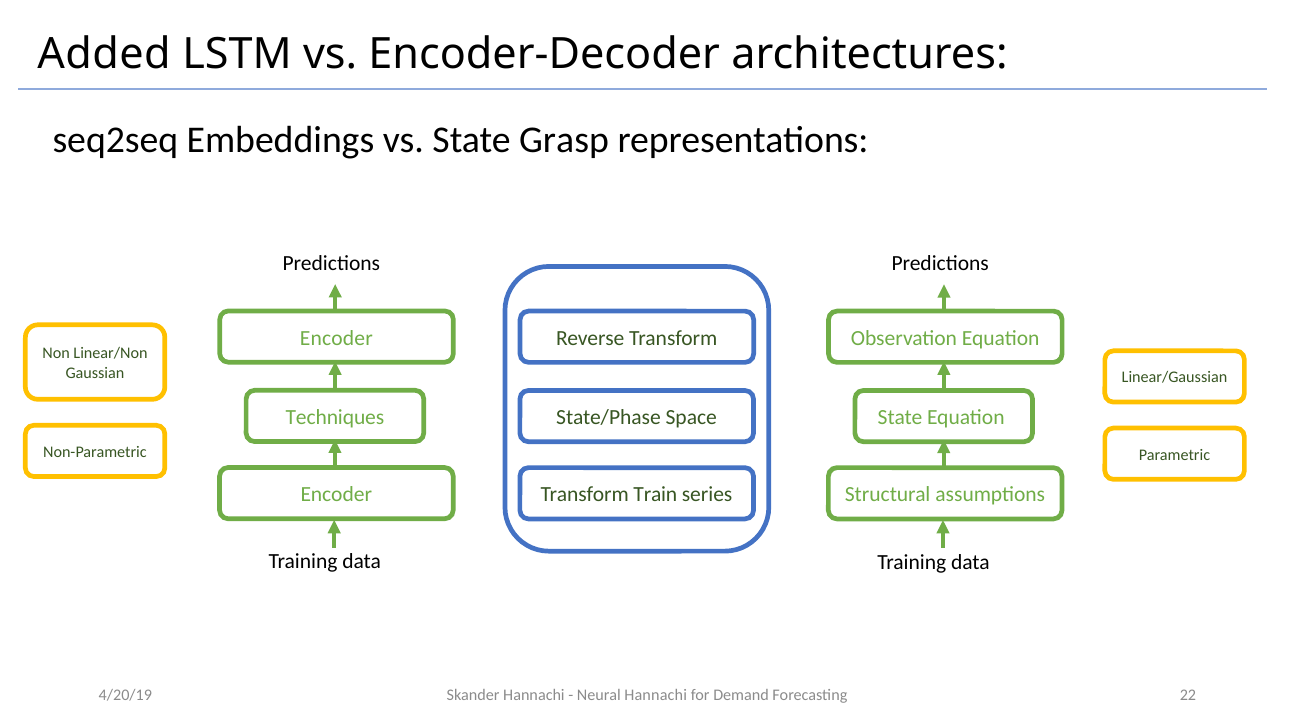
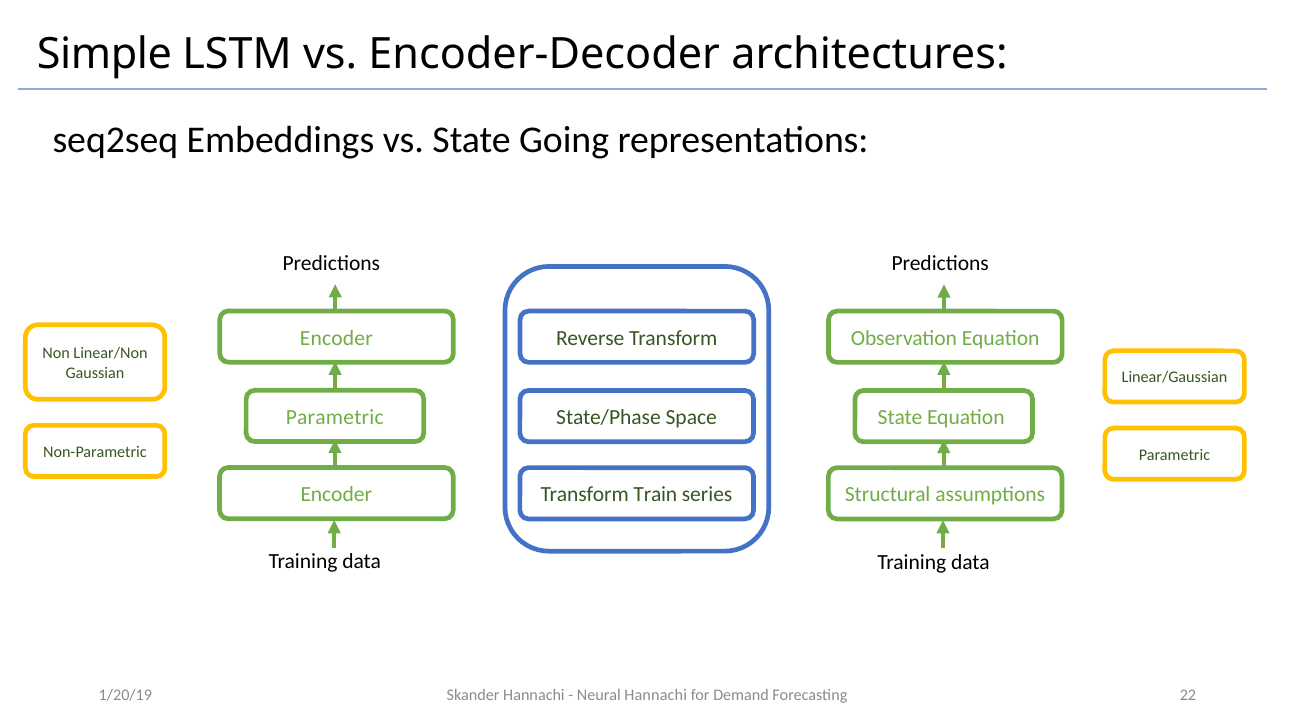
Added: Added -> Simple
Grasp: Grasp -> Going
Techniques at (335, 418): Techniques -> Parametric
4/20/19: 4/20/19 -> 1/20/19
